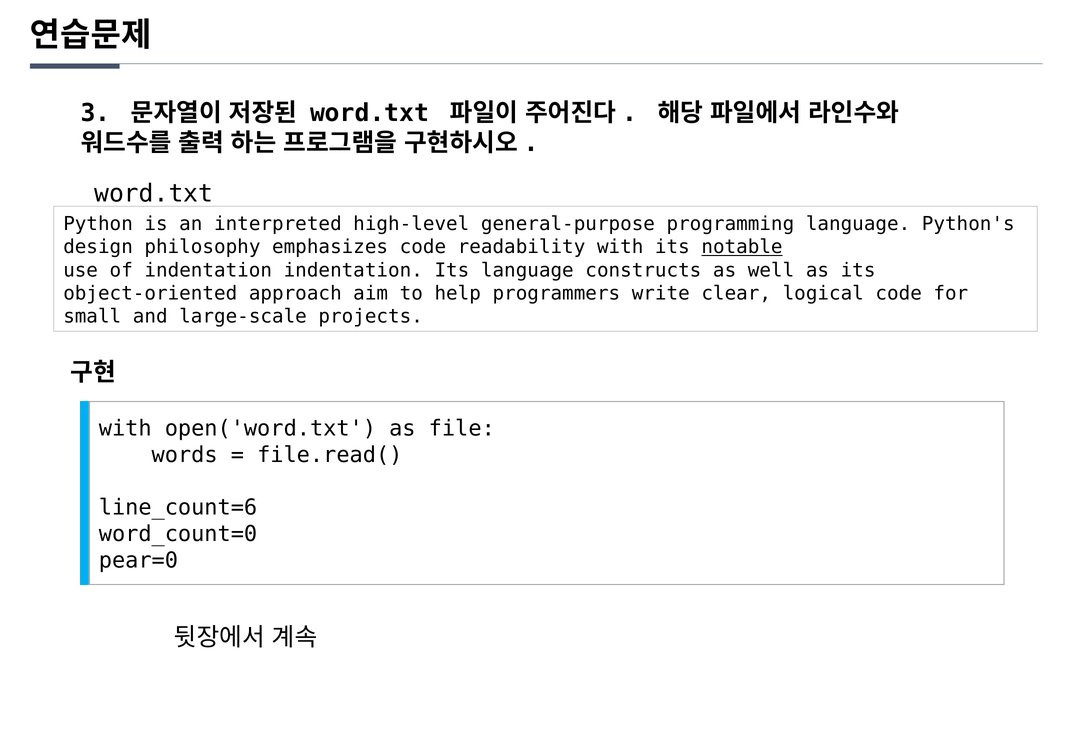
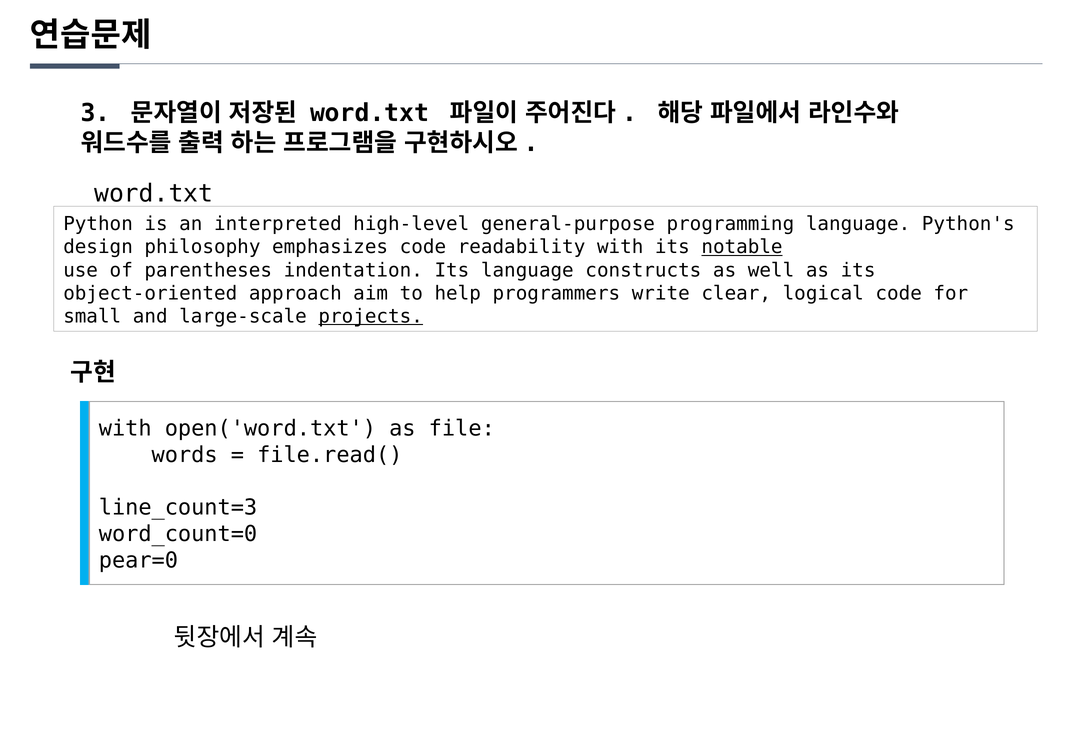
of indentation: indentation -> parentheses
projects underline: none -> present
line_count=6: line_count=6 -> line_count=3
